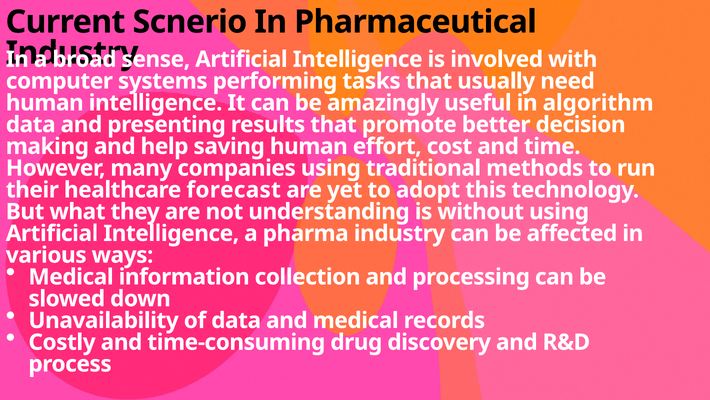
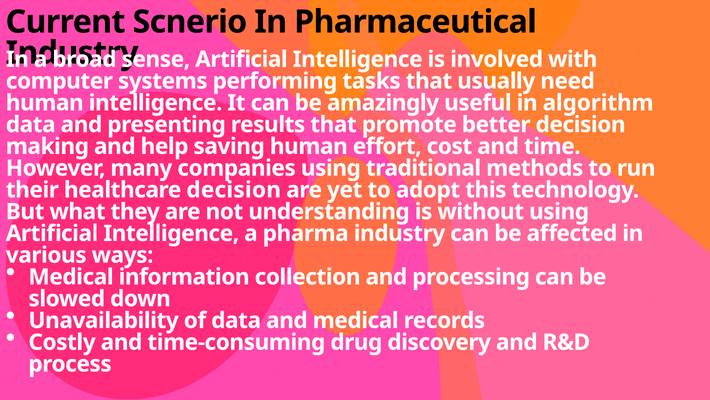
healthcare forecast: forecast -> decision
